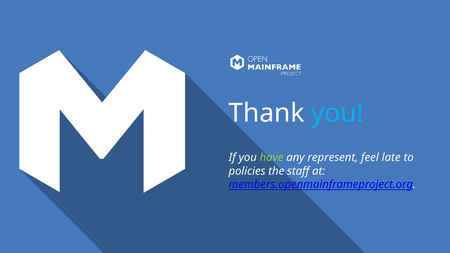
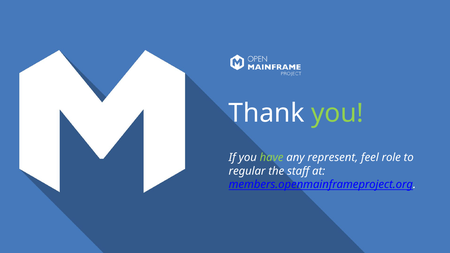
you at (337, 113) colour: light blue -> light green
late: late -> role
policies: policies -> regular
